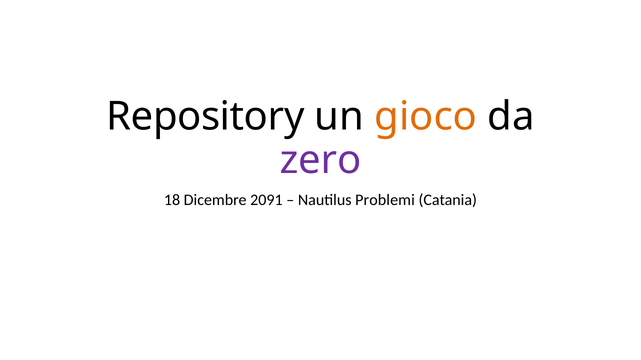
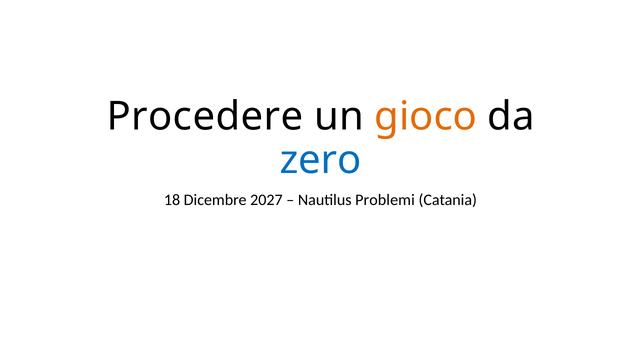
Repository: Repository -> Procedere
zero colour: purple -> blue
2091: 2091 -> 2027
